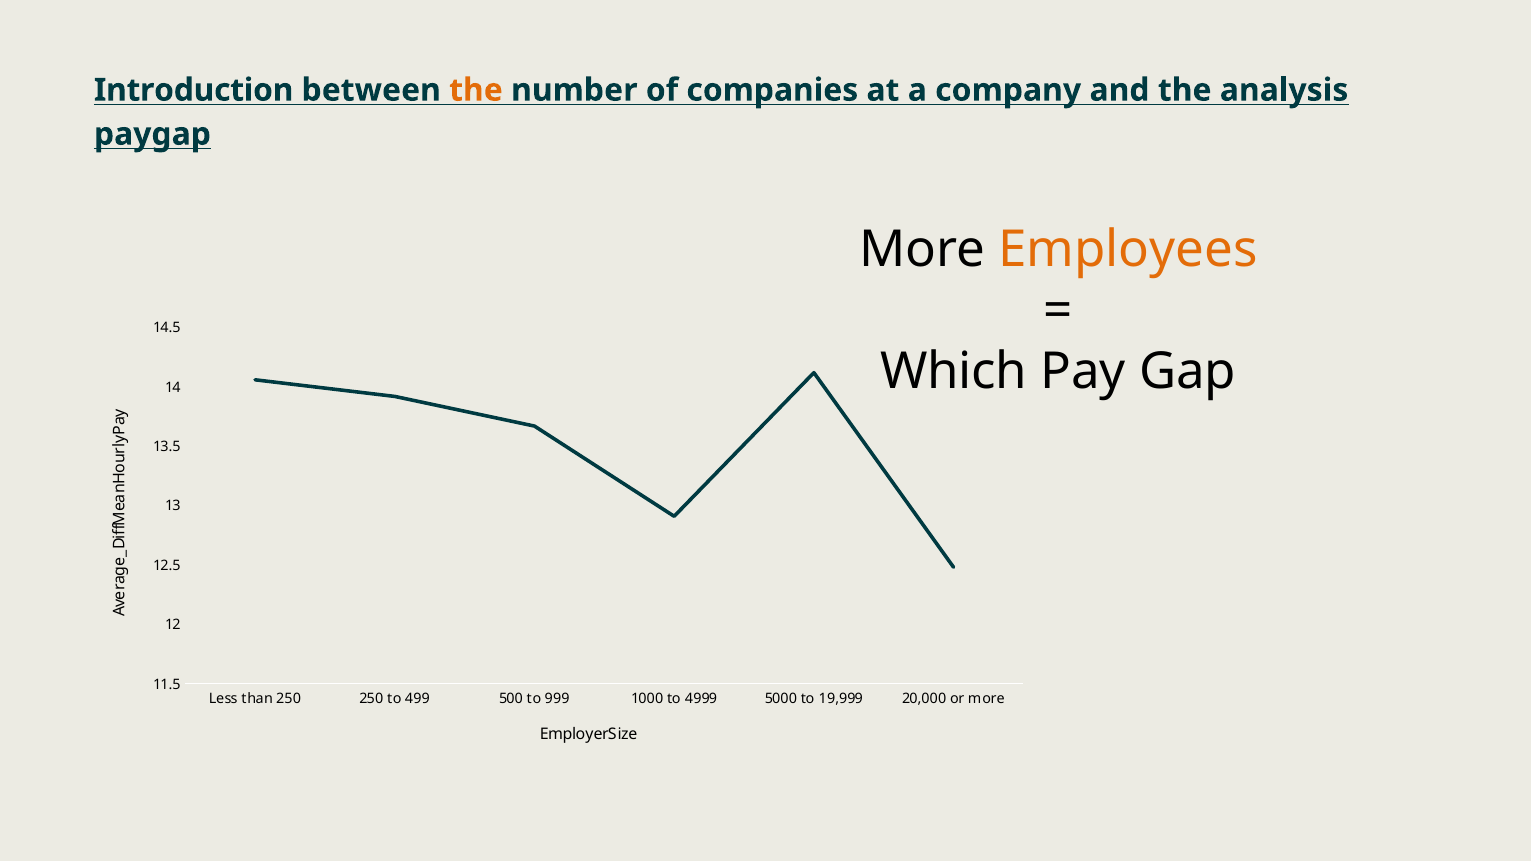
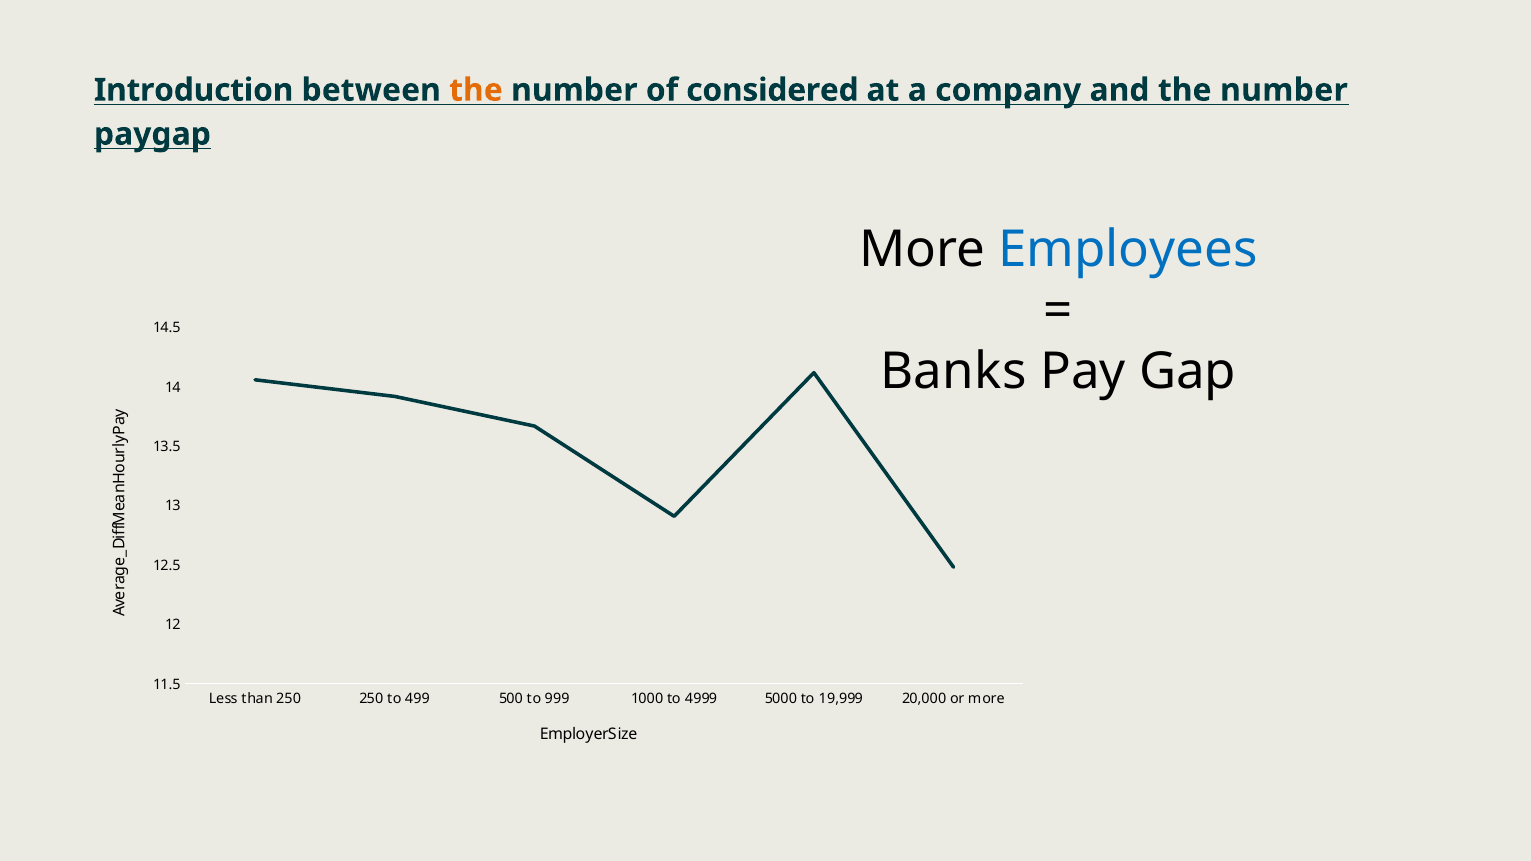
companies: companies -> considered
and the analysis: analysis -> number
Employees colour: orange -> blue
Which: Which -> Banks
